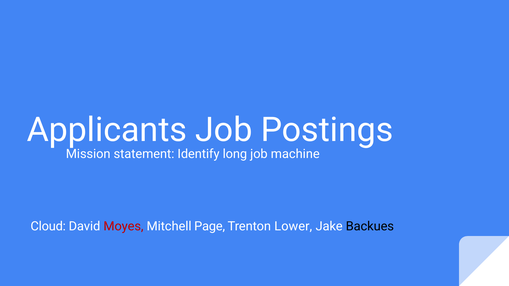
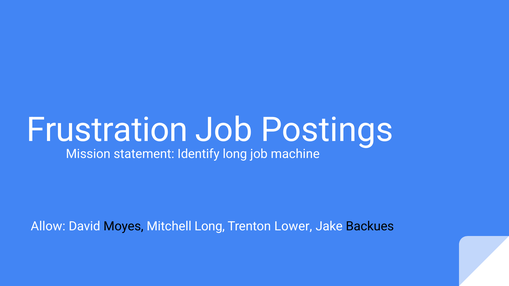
Applicants: Applicants -> Frustration
Cloud: Cloud -> Allow
Moyes colour: red -> black
Mitchell Page: Page -> Long
